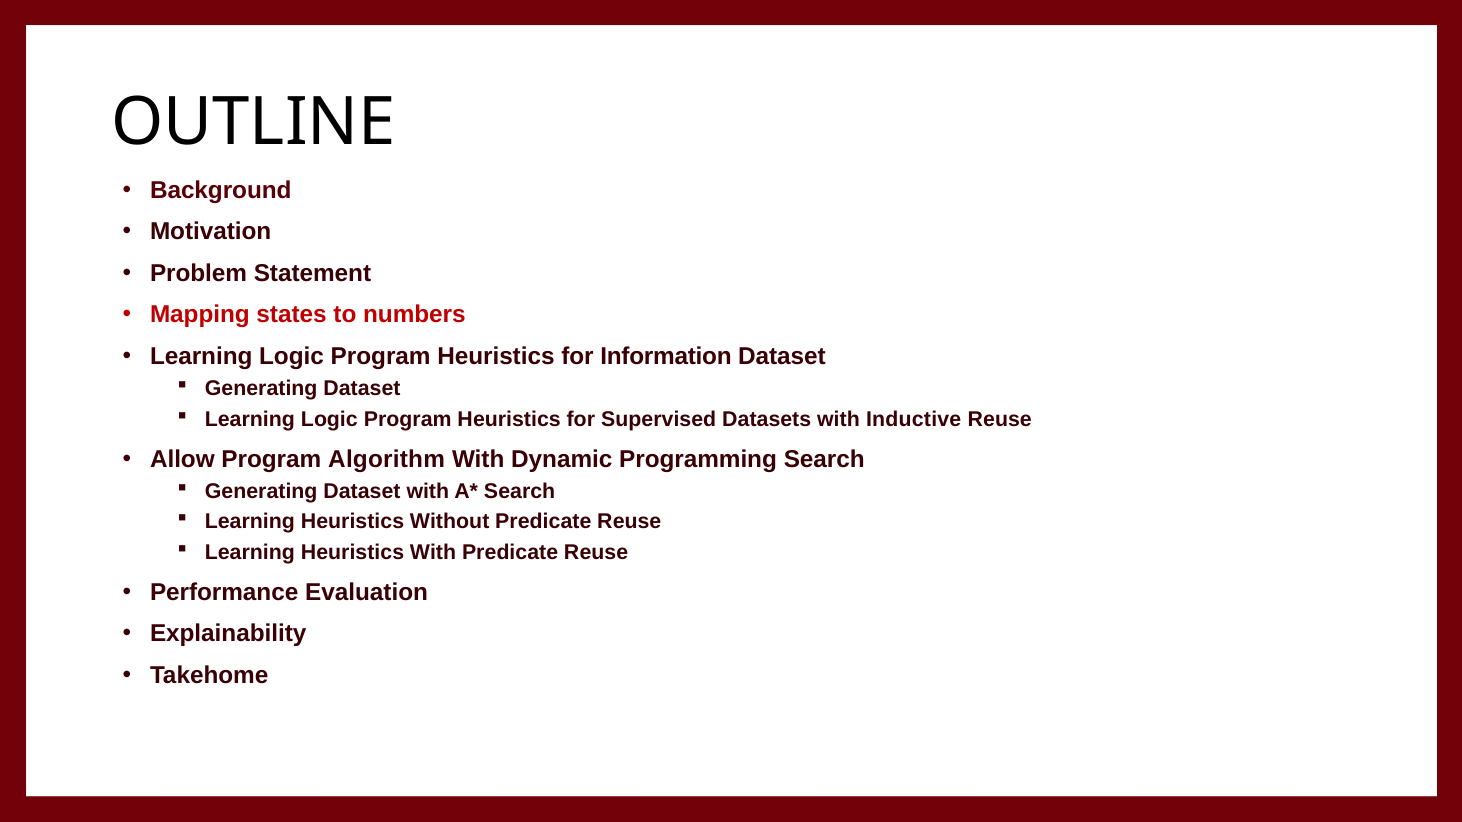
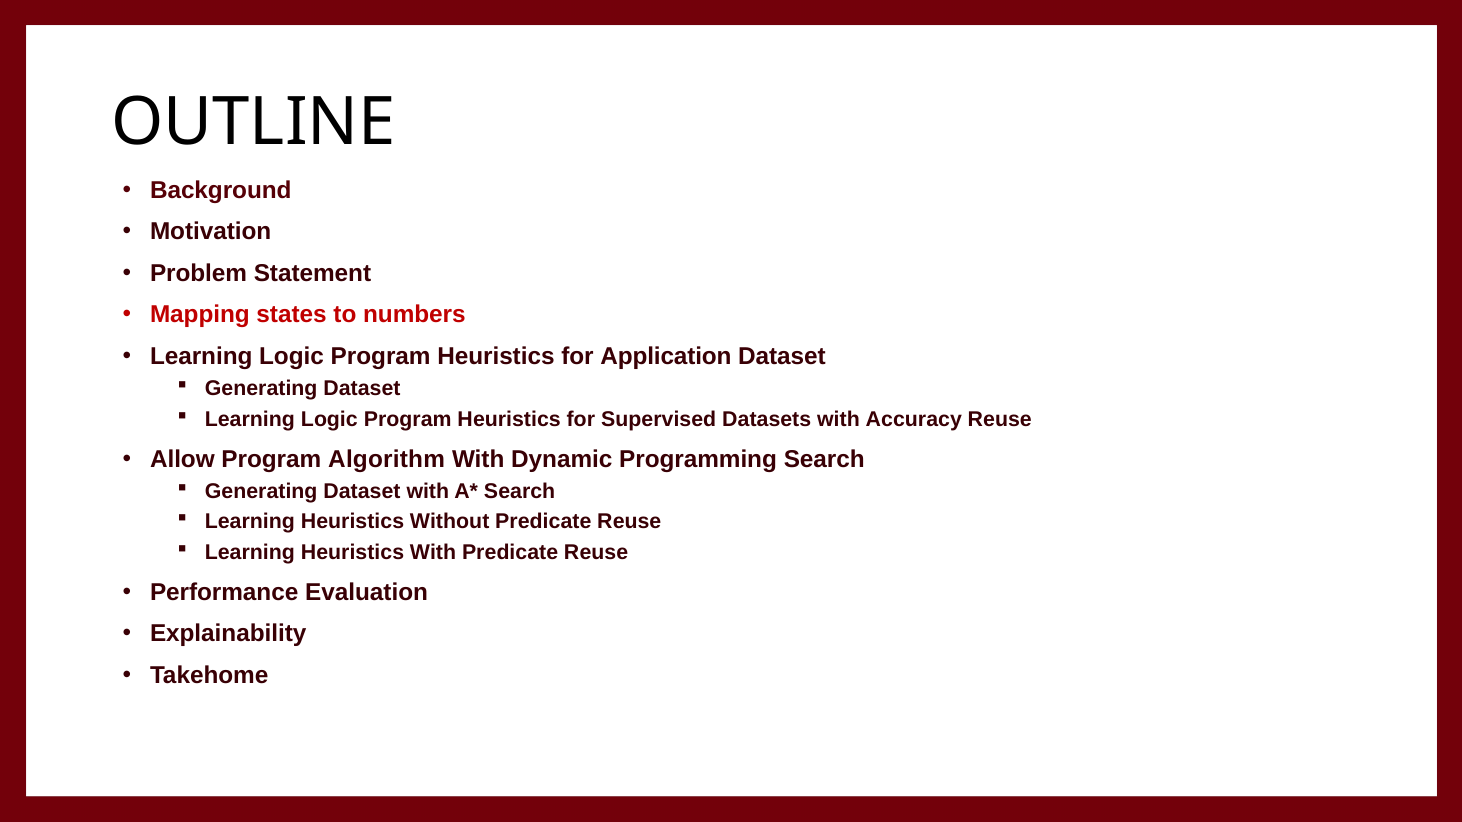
Information: Information -> Application
Inductive: Inductive -> Accuracy
